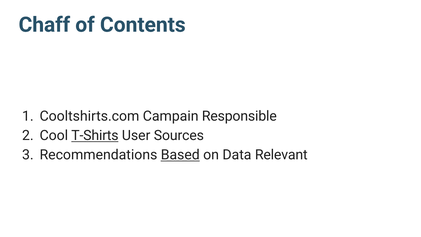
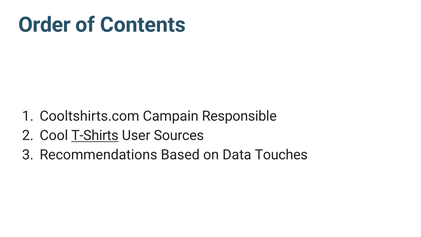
Chaff: Chaff -> Order
Based underline: present -> none
Relevant: Relevant -> Touches
